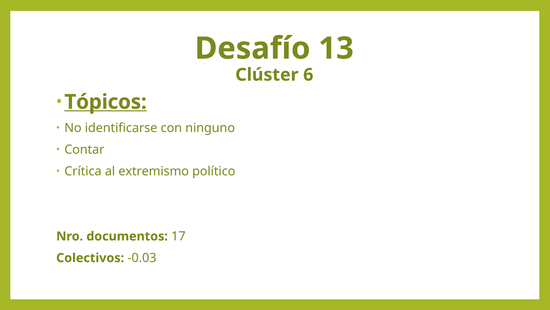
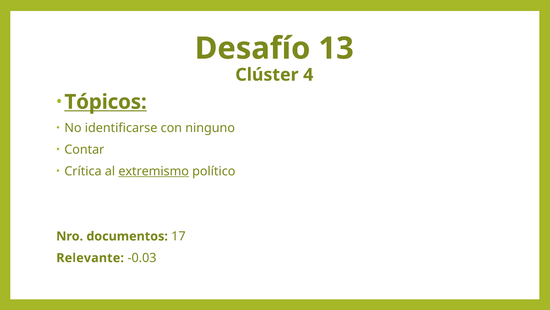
6: 6 -> 4
extremismo underline: none -> present
Colectivos: Colectivos -> Relevante
